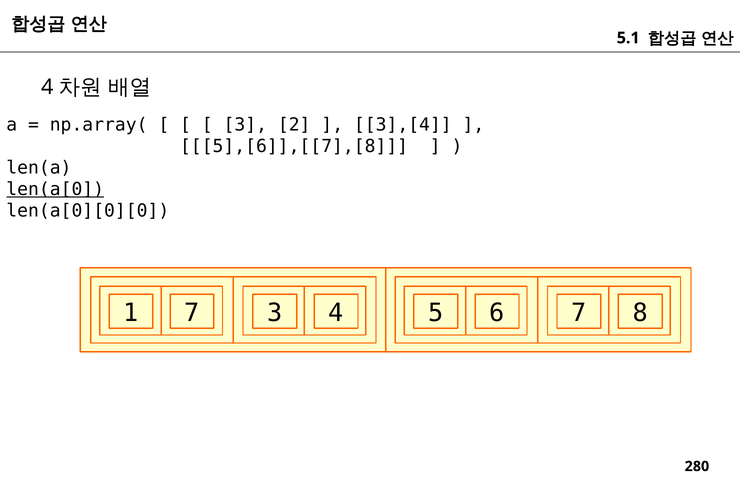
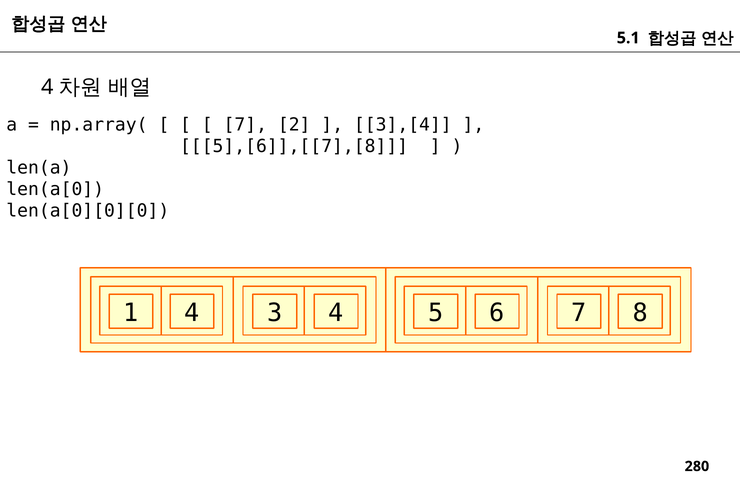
3 at (245, 125): 3 -> 7
len(a[0 underline: present -> none
1 7: 7 -> 4
